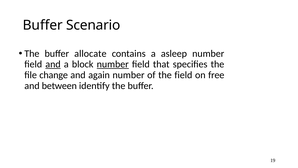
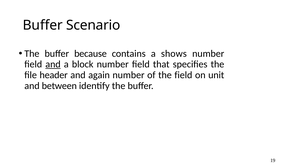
allocate: allocate -> because
asleep: asleep -> shows
number at (113, 64) underline: present -> none
change: change -> header
free: free -> unit
